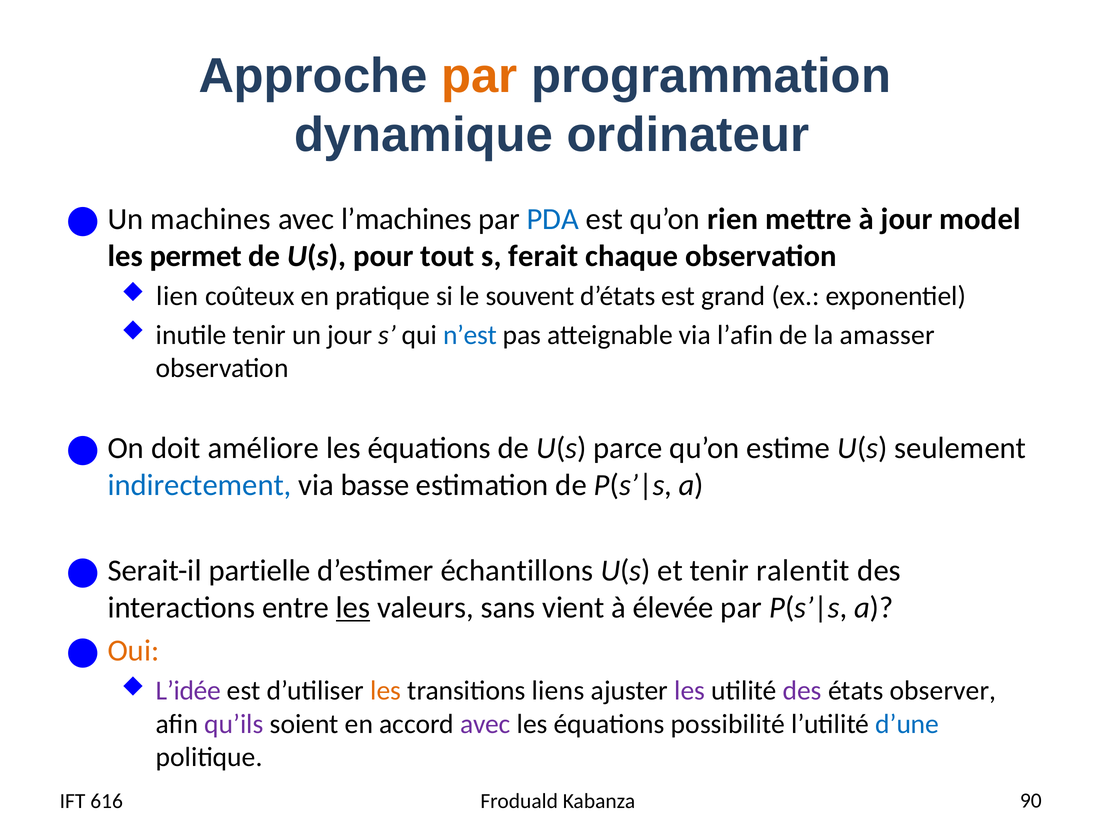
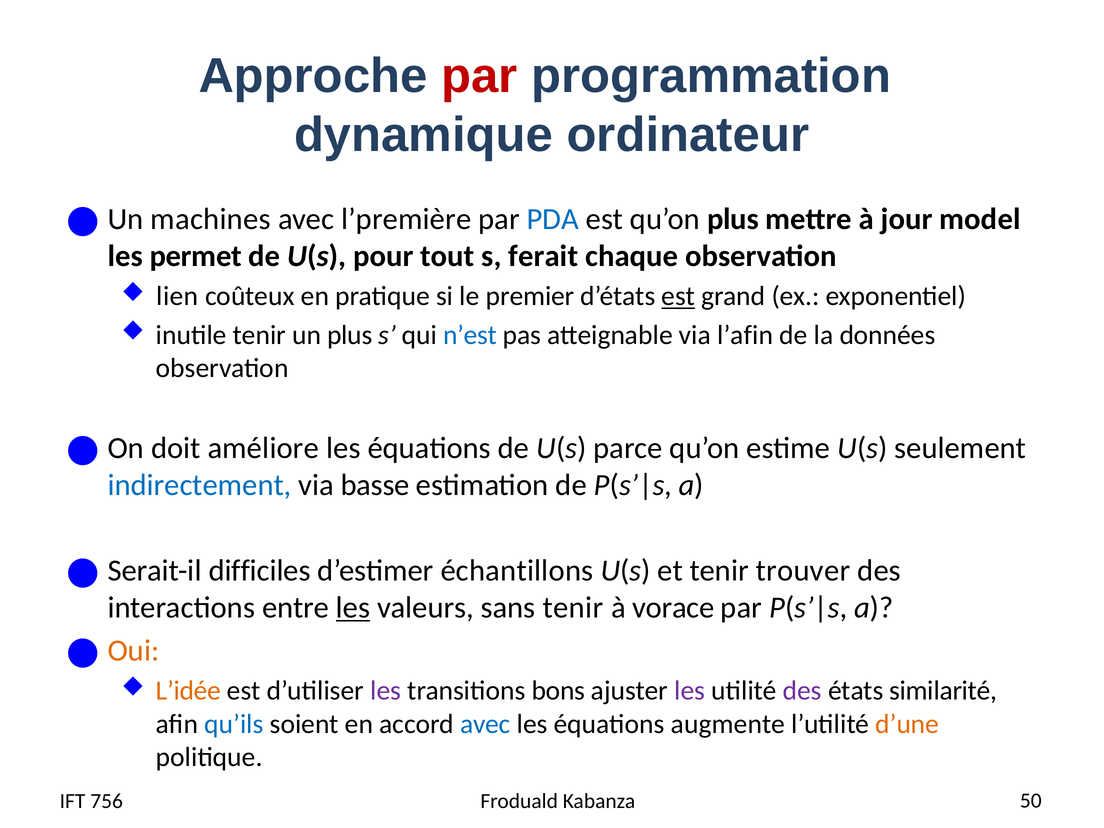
par at (479, 76) colour: orange -> red
l’machines: l’machines -> l’première
qu’on rien: rien -> plus
souvent: souvent -> premier
est at (678, 296) underline: none -> present
un jour: jour -> plus
amasser: amasser -> données
partielle: partielle -> difficiles
ralentit: ralentit -> trouver
sans vient: vient -> tenir
élevée: élevée -> vorace
L’idée colour: purple -> orange
les at (386, 691) colour: orange -> purple
liens: liens -> bons
observer: observer -> similarité
qu’ils colour: purple -> blue
avec at (485, 724) colour: purple -> blue
possibilité: possibilité -> augmente
d’une colour: blue -> orange
616: 616 -> 756
90: 90 -> 50
